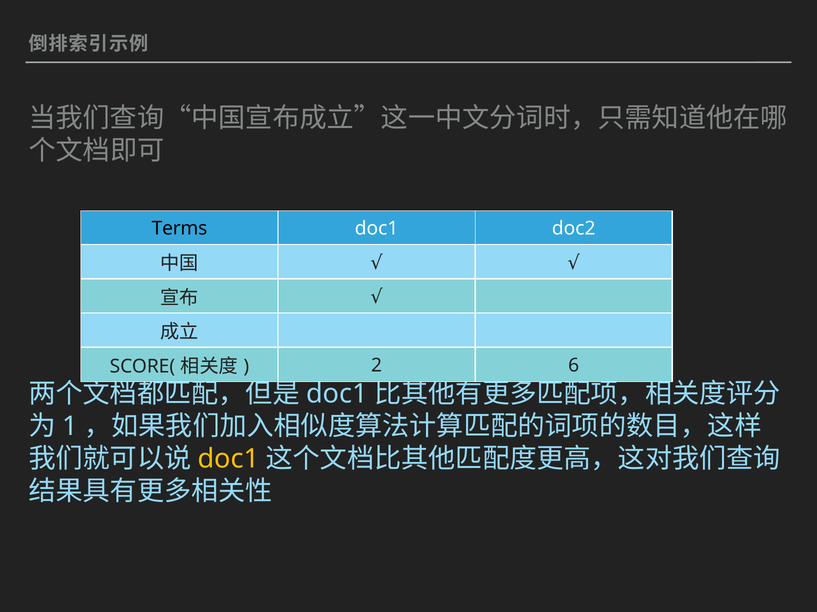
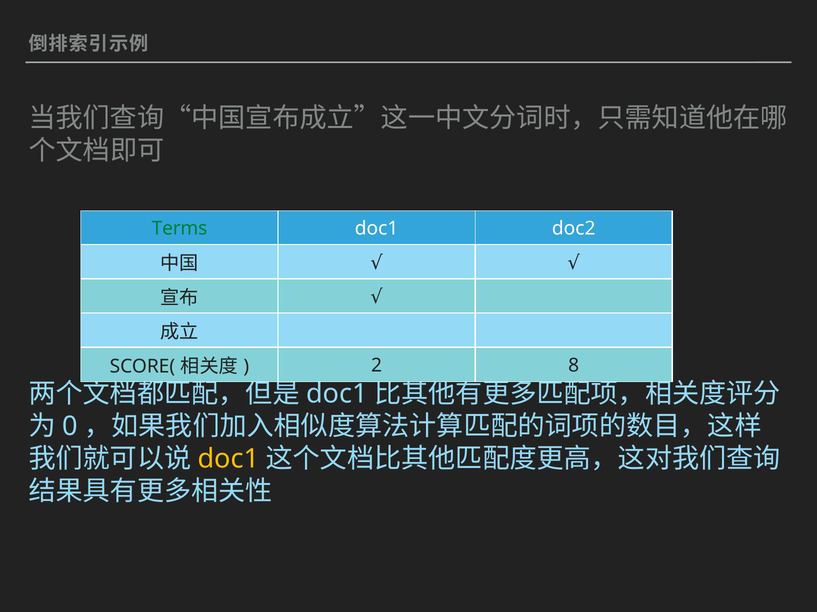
Terms colour: black -> green
6: 6 -> 8
1: 1 -> 0
